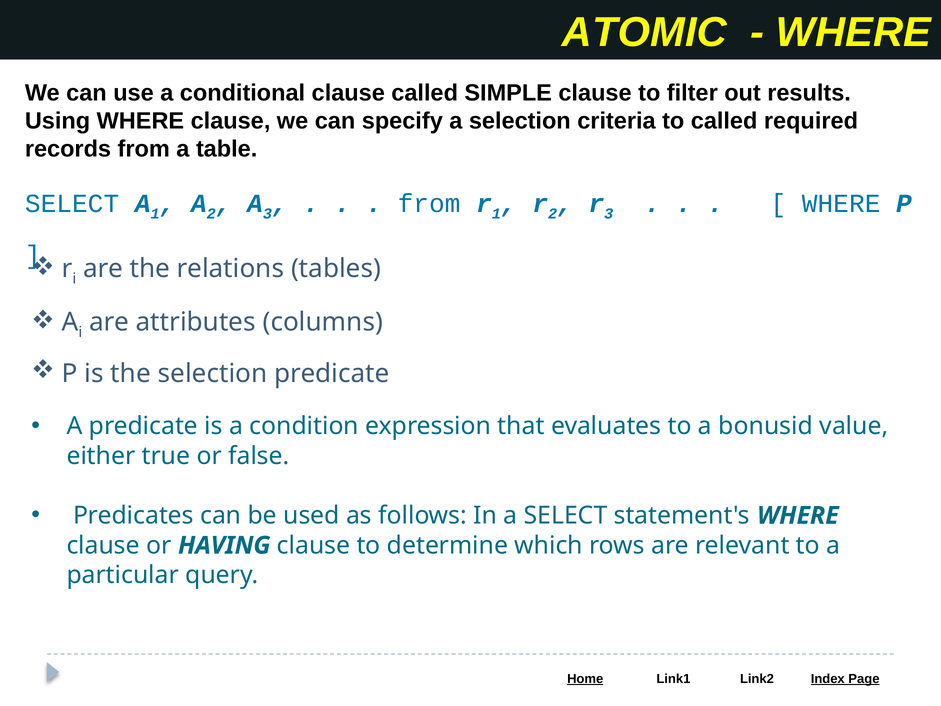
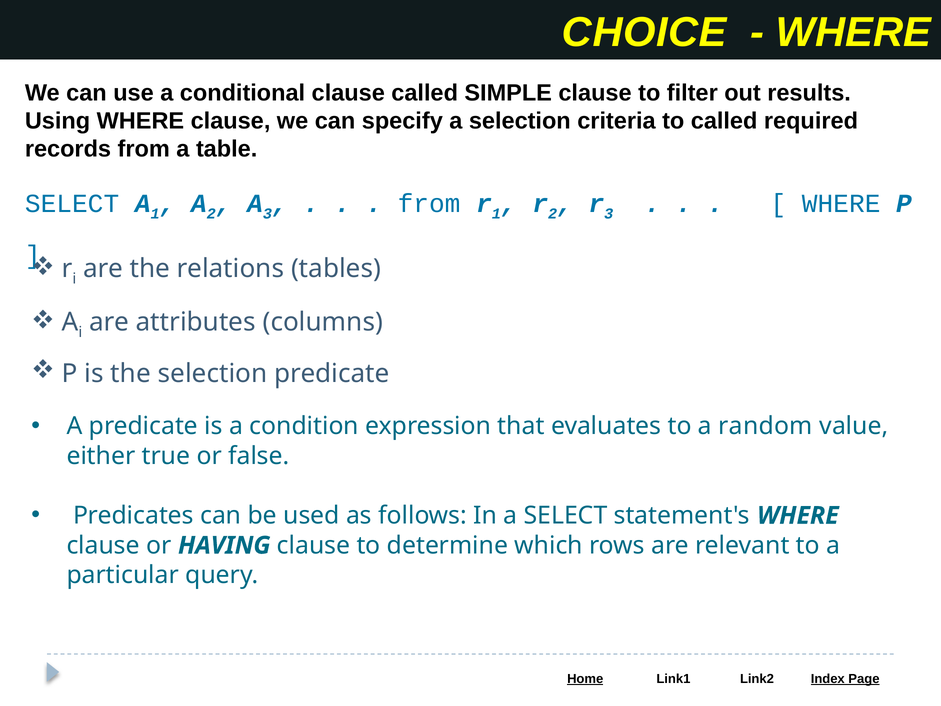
ATOMIC: ATOMIC -> CHOICE
bonusid: bonusid -> random
